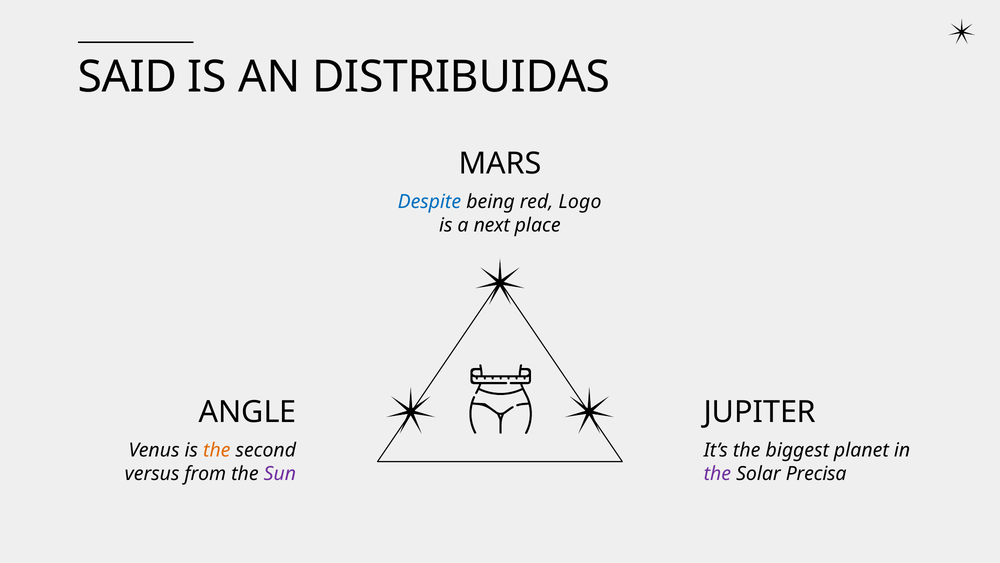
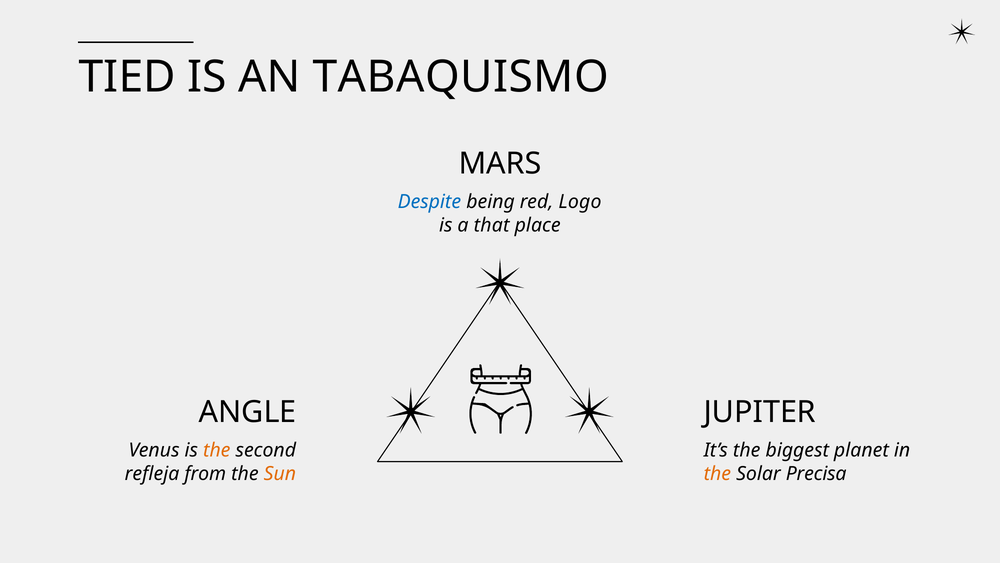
SAID: SAID -> TIED
DISTRIBUIDAS: DISTRIBUIDAS -> TABAQUISMO
next: next -> that
versus: versus -> refleja
Sun colour: purple -> orange
the at (717, 473) colour: purple -> orange
